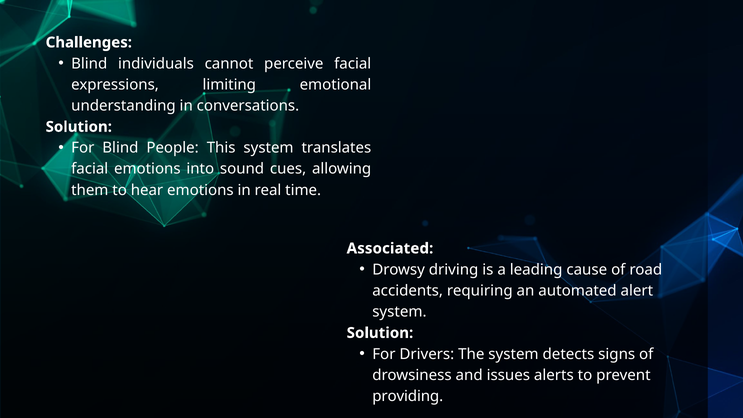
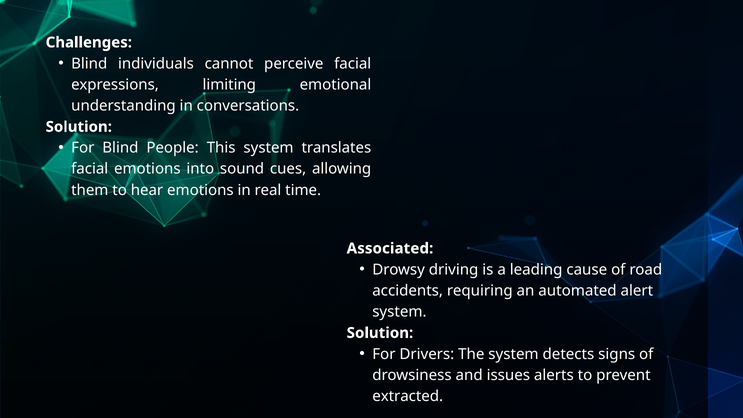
providing: providing -> extracted
